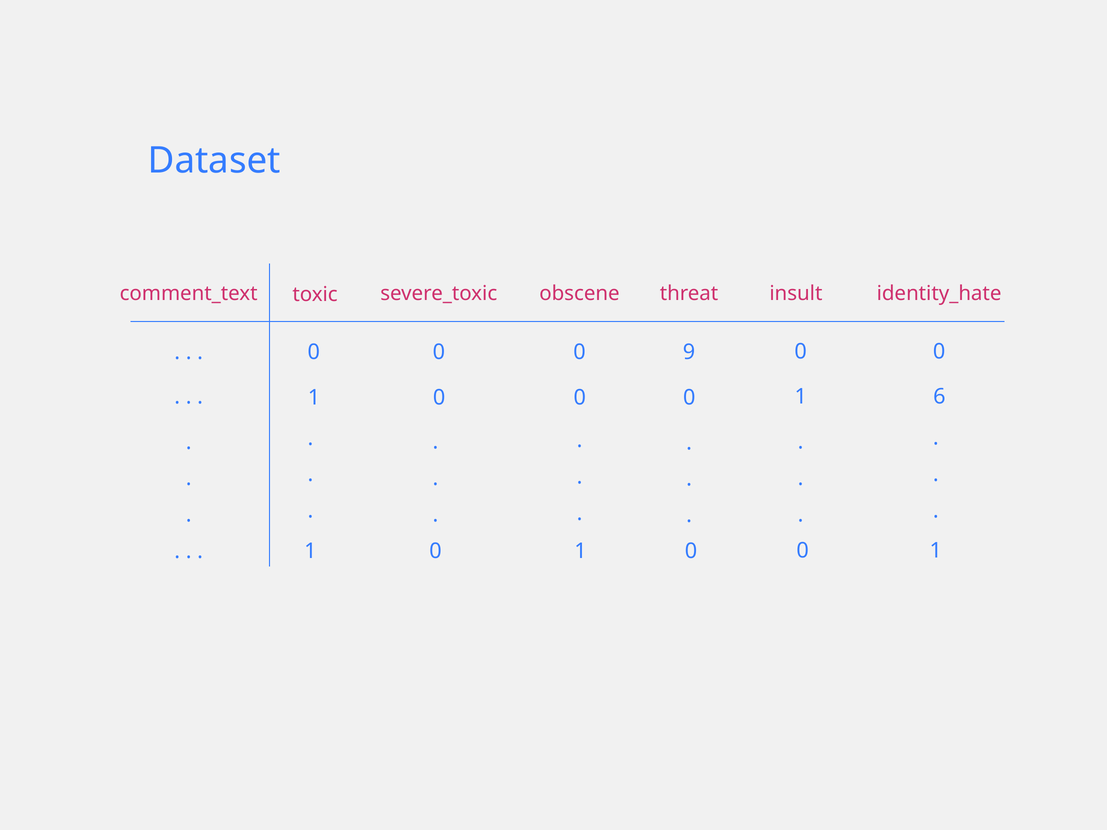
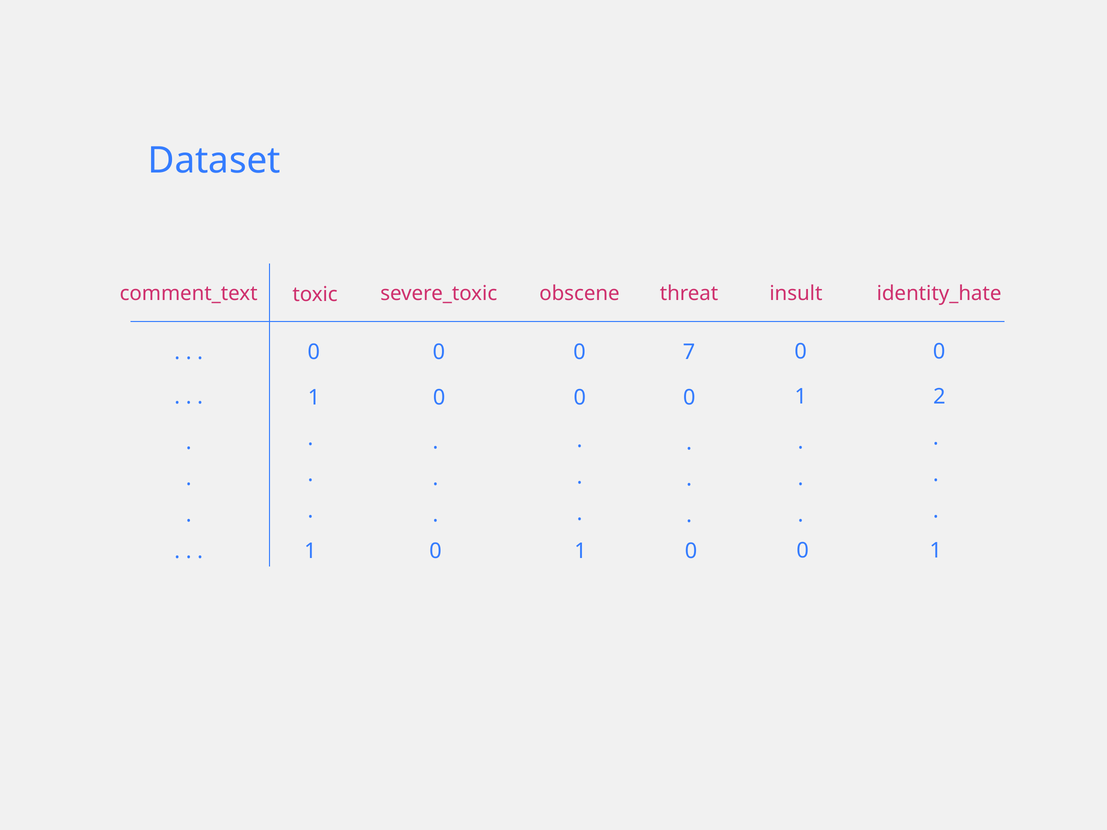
9: 9 -> 7
6: 6 -> 2
